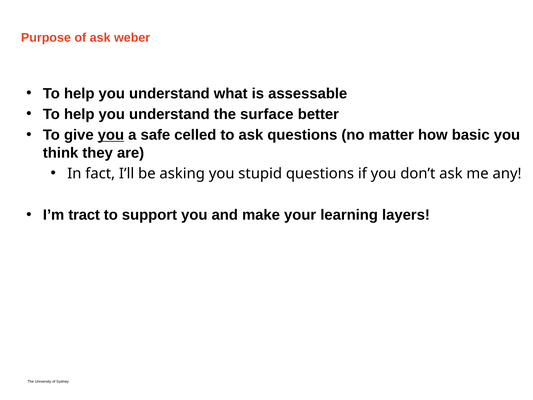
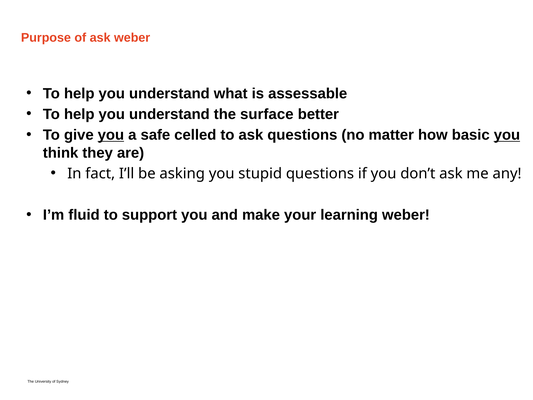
you at (507, 135) underline: none -> present
tract: tract -> fluid
learning layers: layers -> weber
